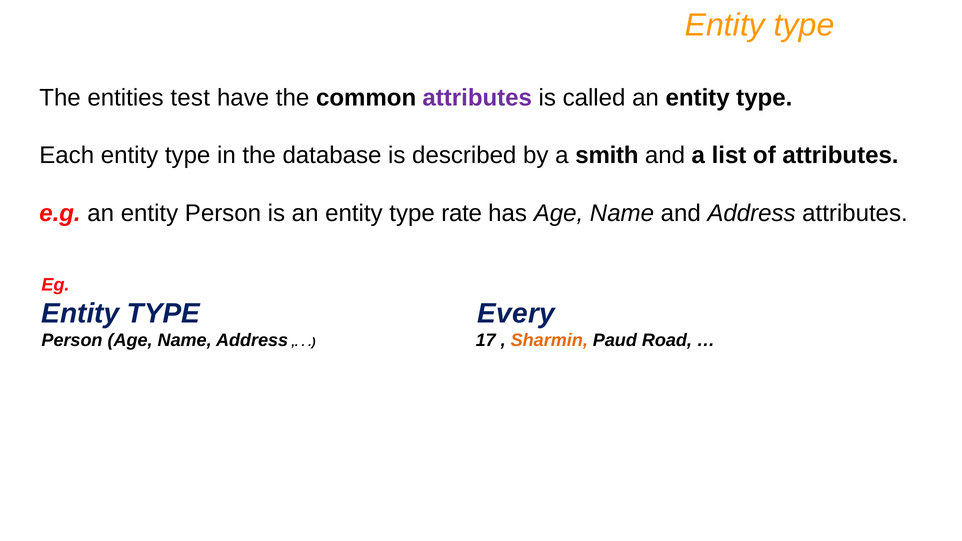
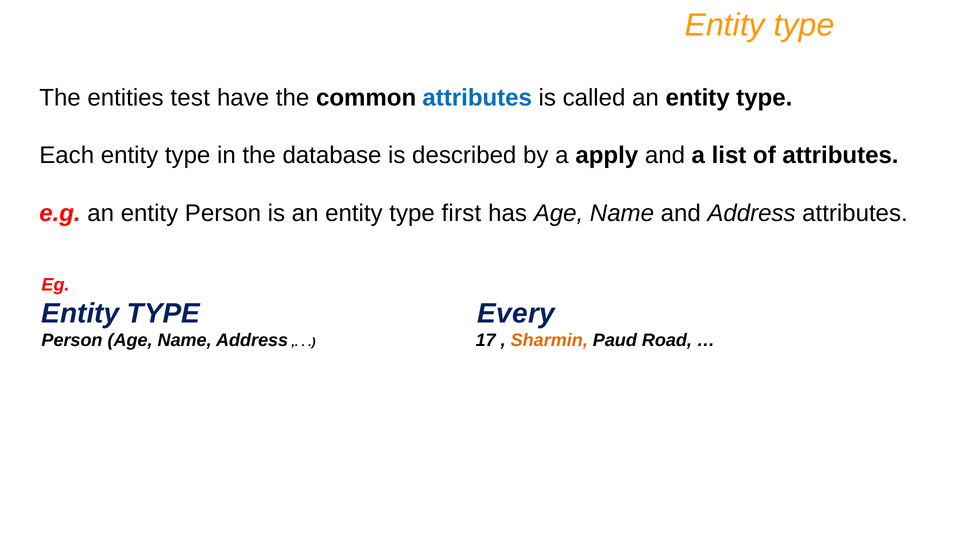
attributes at (477, 98) colour: purple -> blue
smith: smith -> apply
rate: rate -> first
